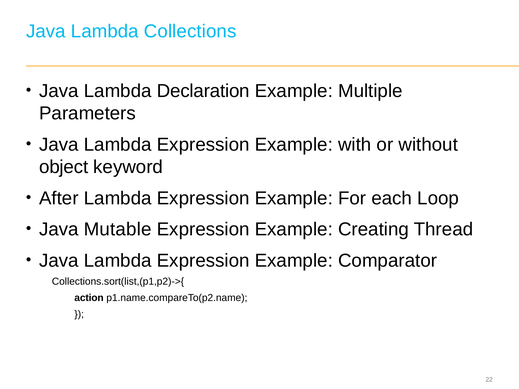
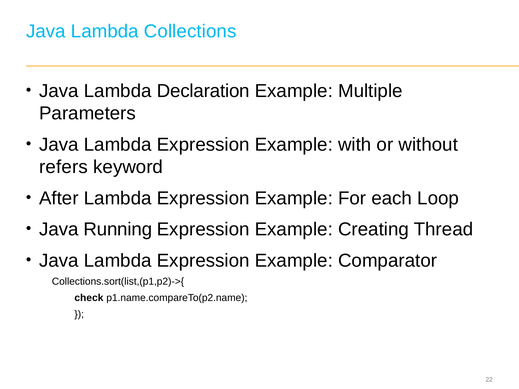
object: object -> refers
Mutable: Mutable -> Running
action: action -> check
